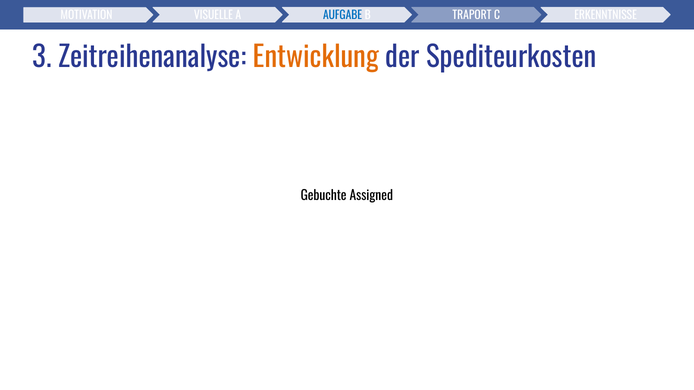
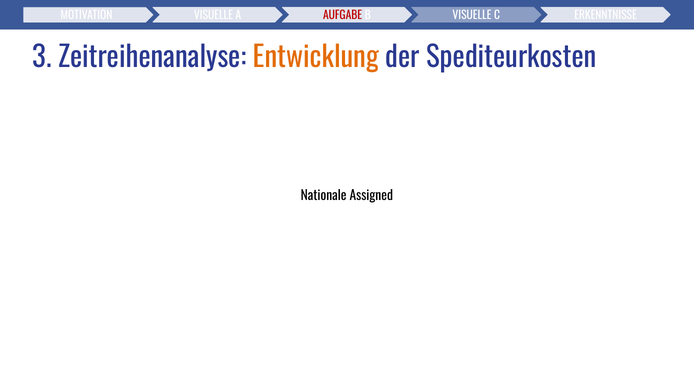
TRAPORT at (472, 16): TRAPORT -> VISUELLE
AUFGABE colour: blue -> red
Gebuchte: Gebuchte -> Nationale
